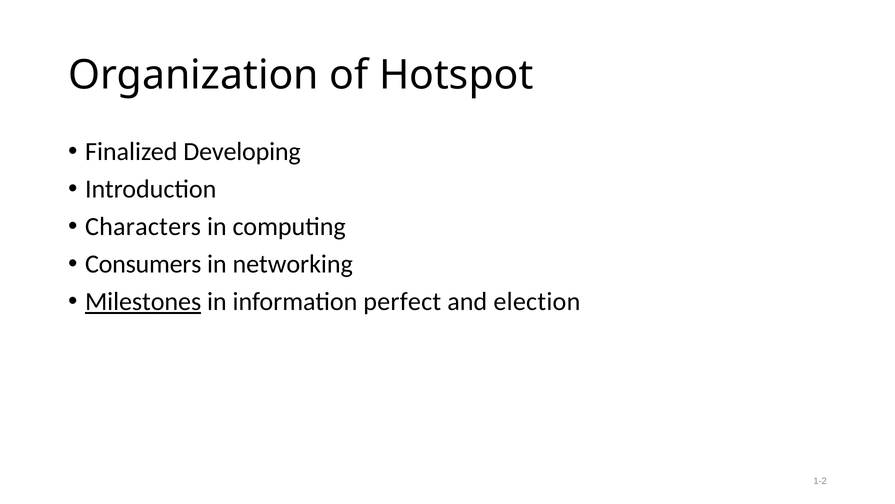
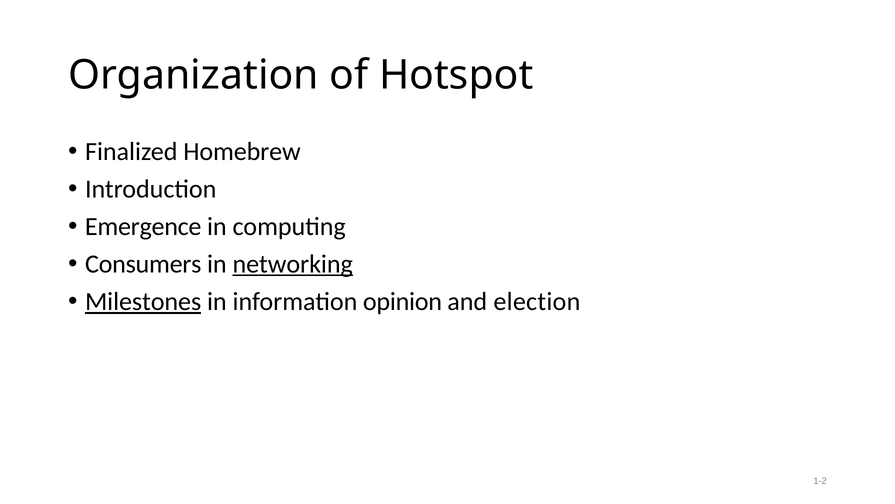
Developing: Developing -> Homebrew
Characters: Characters -> Emergence
networking underline: none -> present
perfect: perfect -> opinion
